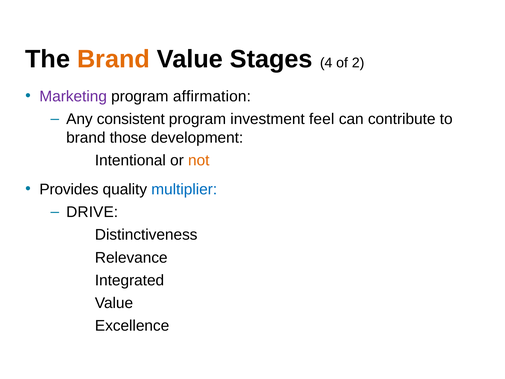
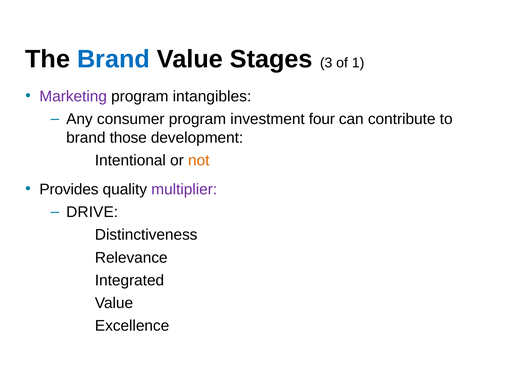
Brand at (114, 59) colour: orange -> blue
4: 4 -> 3
2: 2 -> 1
affirmation: affirmation -> intangibles
consistent: consistent -> consumer
feel: feel -> four
multiplier colour: blue -> purple
